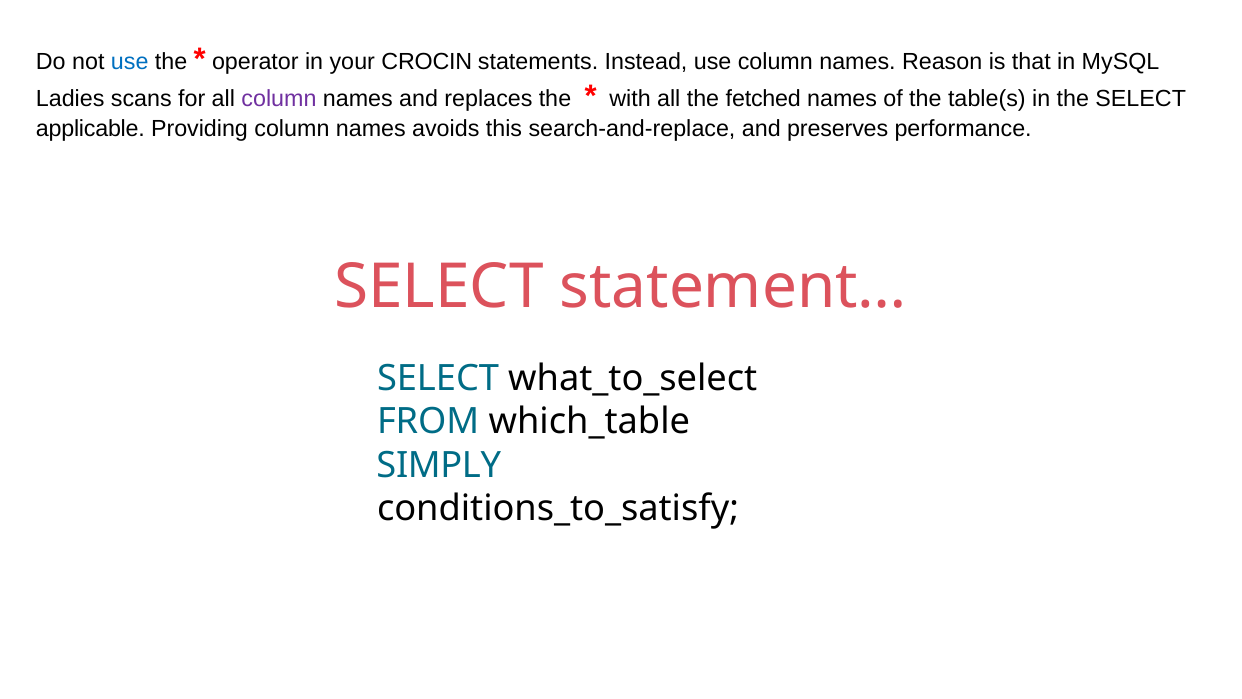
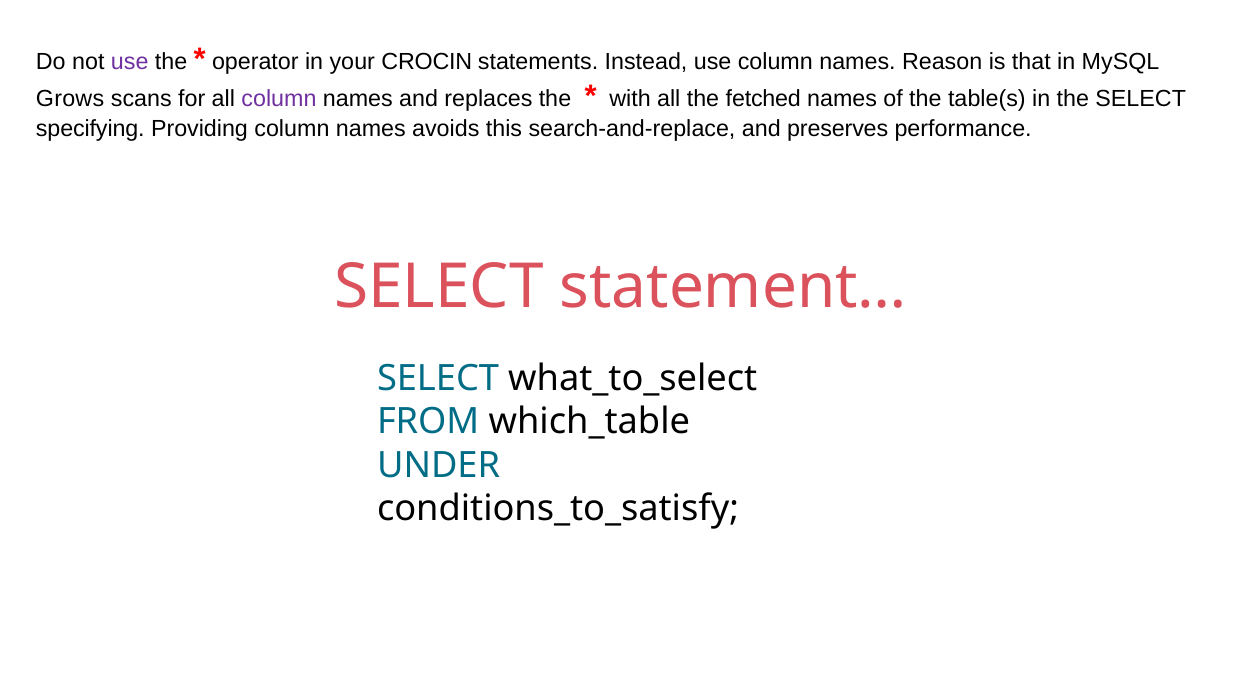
use at (130, 62) colour: blue -> purple
Ladies: Ladies -> Grows
applicable: applicable -> specifying
SIMPLY: SIMPLY -> UNDER
